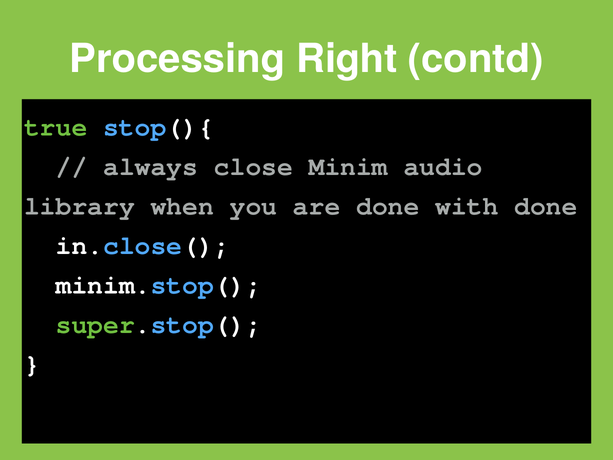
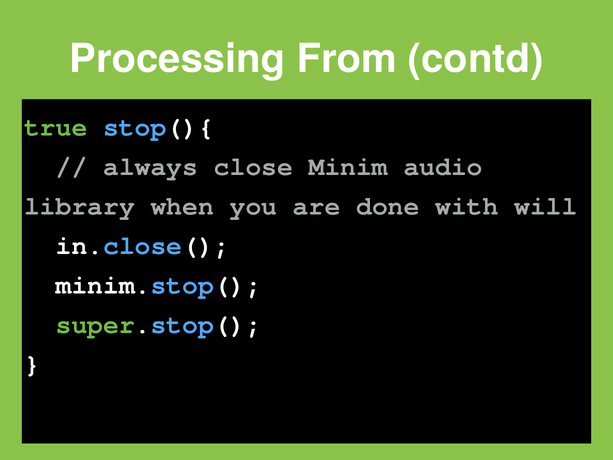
Right: Right -> From
with done: done -> will
